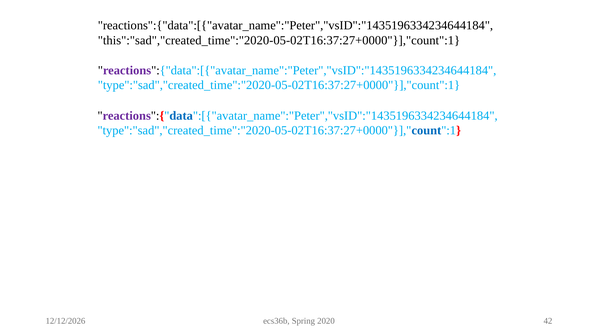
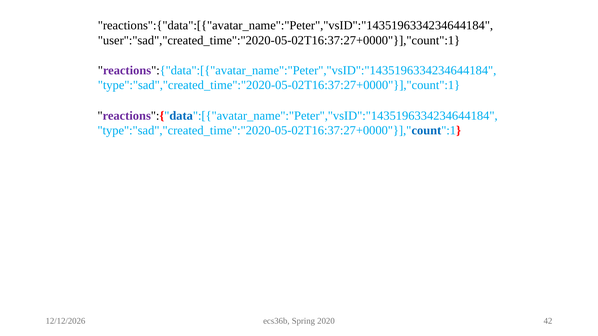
this":"sad","created_time":"2020-05-02T16:37:27+0000"}],"count":1: this":"sad","created_time":"2020-05-02T16:37:27+0000"}],"count":1 -> user":"sad","created_time":"2020-05-02T16:37:27+0000"}],"count":1
